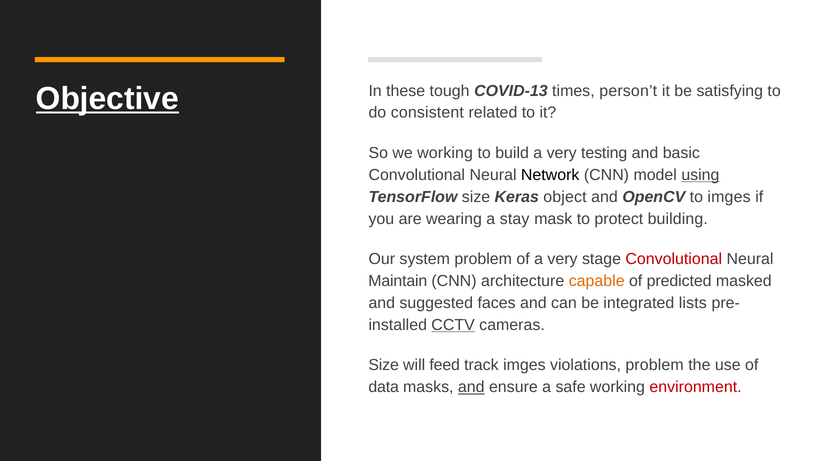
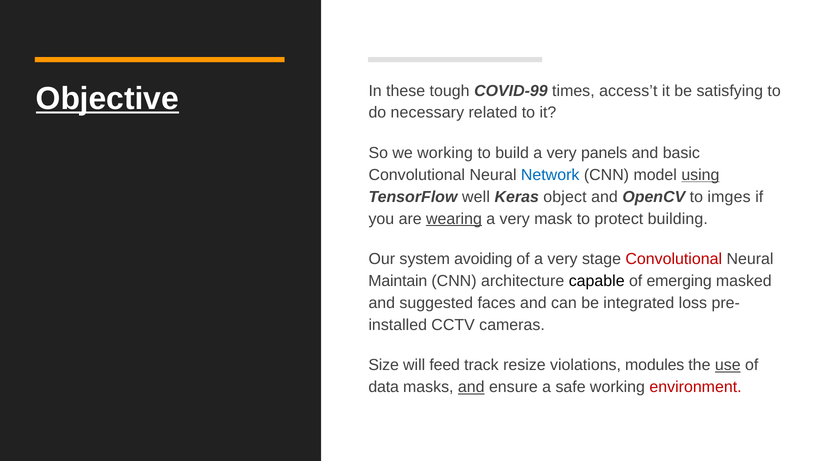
COVID-13: COVID-13 -> COVID-99
person’t: person’t -> access’t
consistent: consistent -> necessary
testing: testing -> panels
Network colour: black -> blue
TensorFlow size: size -> well
wearing underline: none -> present
stay at (515, 219): stay -> very
system problem: problem -> avoiding
capable colour: orange -> black
predicted: predicted -> emerging
lists: lists -> loss
CCTV underline: present -> none
track imges: imges -> resize
violations problem: problem -> modules
use underline: none -> present
